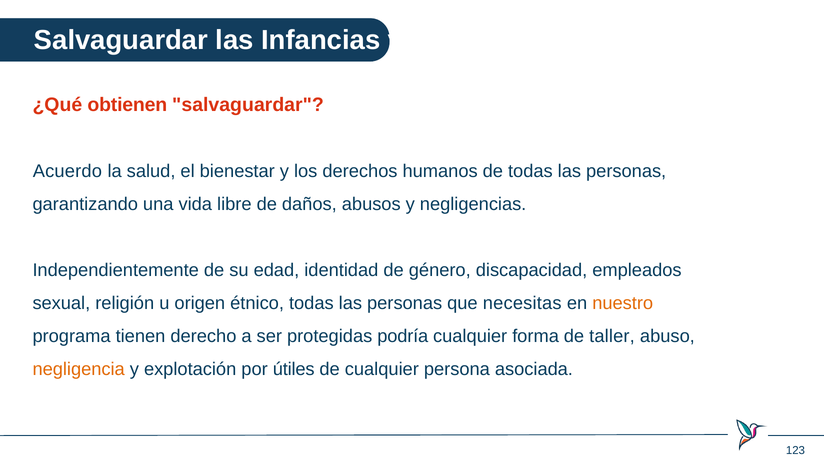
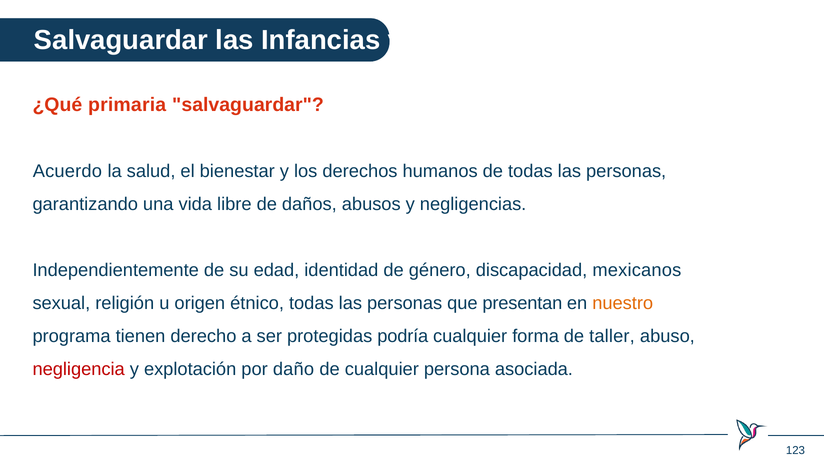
obtienen: obtienen -> primaria
empleados: empleados -> mexicanos
necesitas: necesitas -> presentan
negligencia colour: orange -> red
útiles: útiles -> daño
